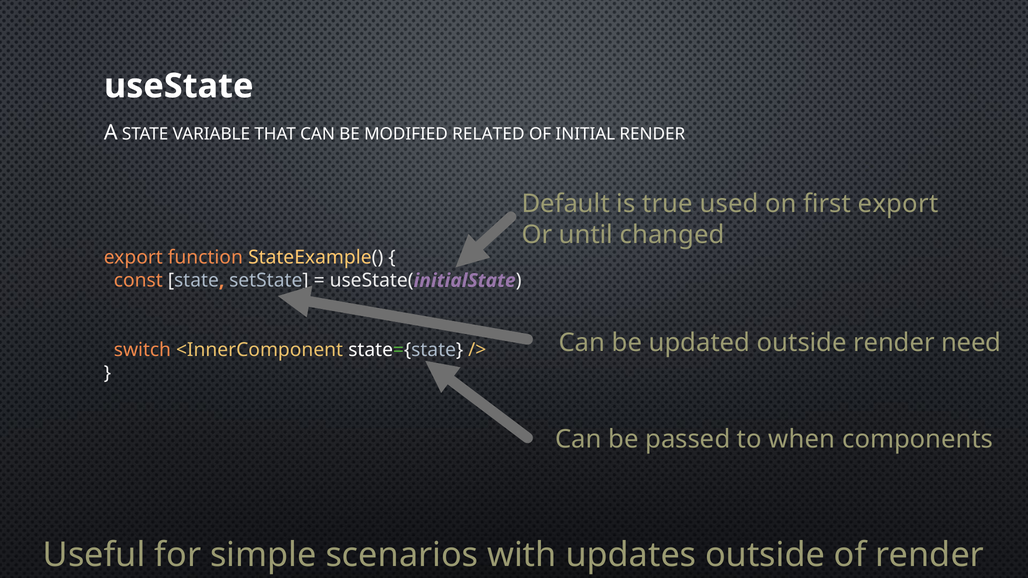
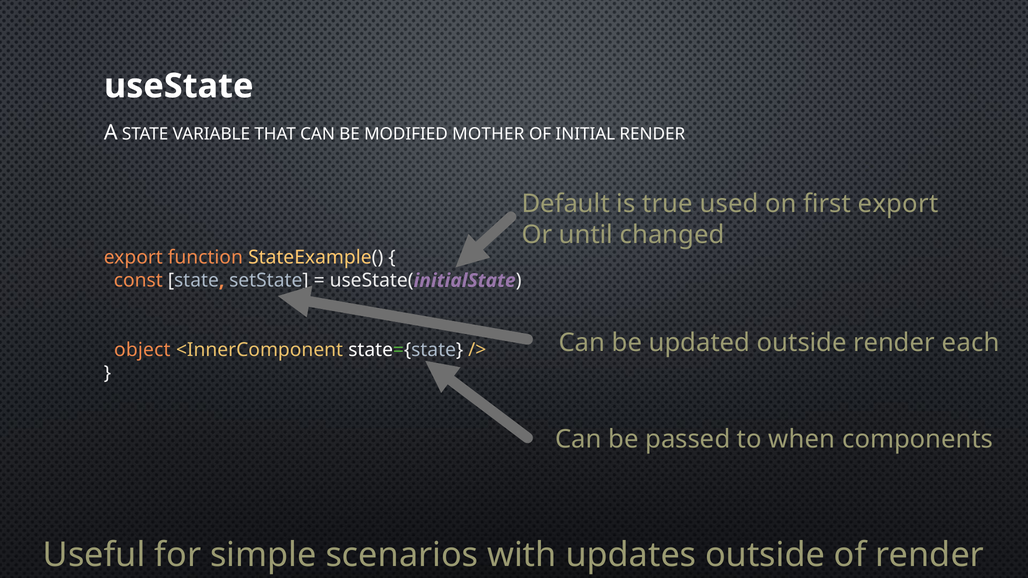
RELATED: RELATED -> MOTHER
need: need -> each
switch: switch -> object
